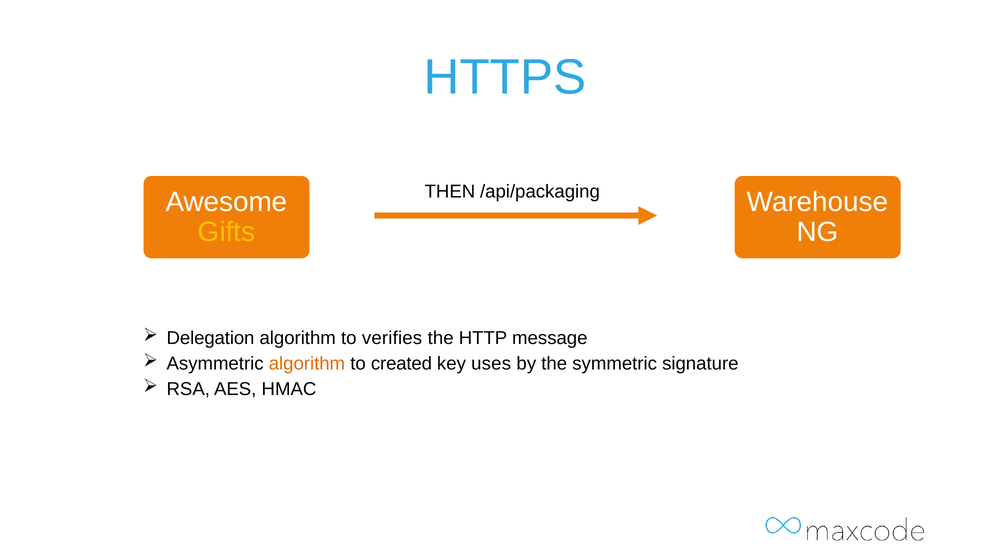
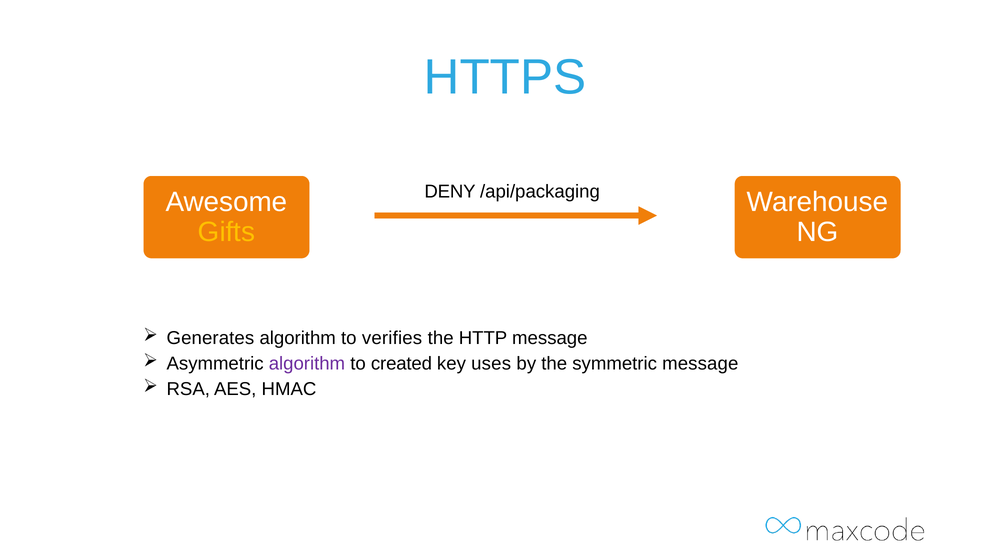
THEN: THEN -> DENY
Delegation: Delegation -> Generates
algorithm at (307, 364) colour: orange -> purple
symmetric signature: signature -> message
